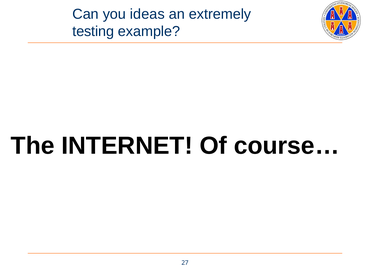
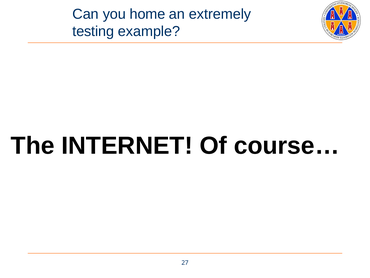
ideas: ideas -> home
